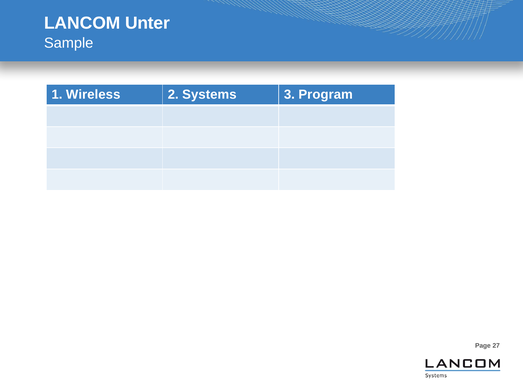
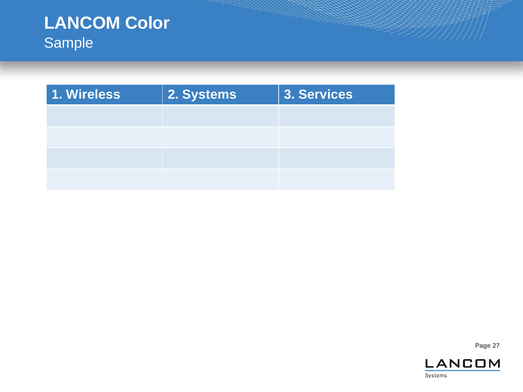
Unter: Unter -> Color
Program: Program -> Services
